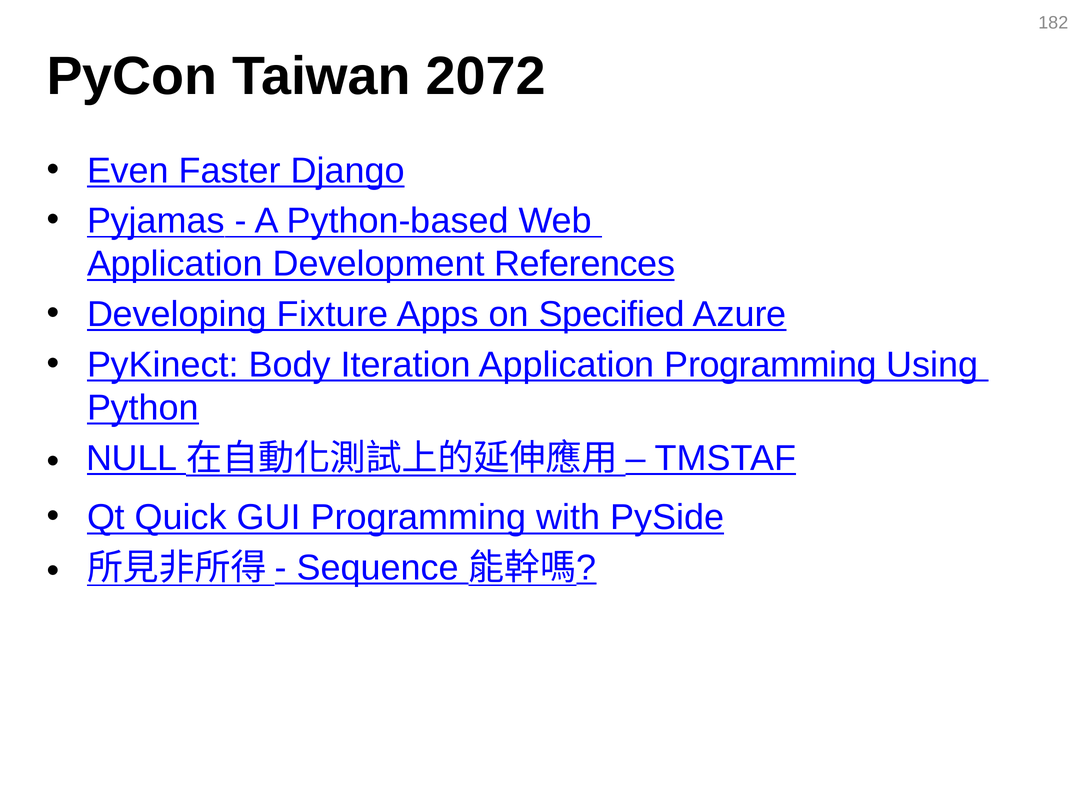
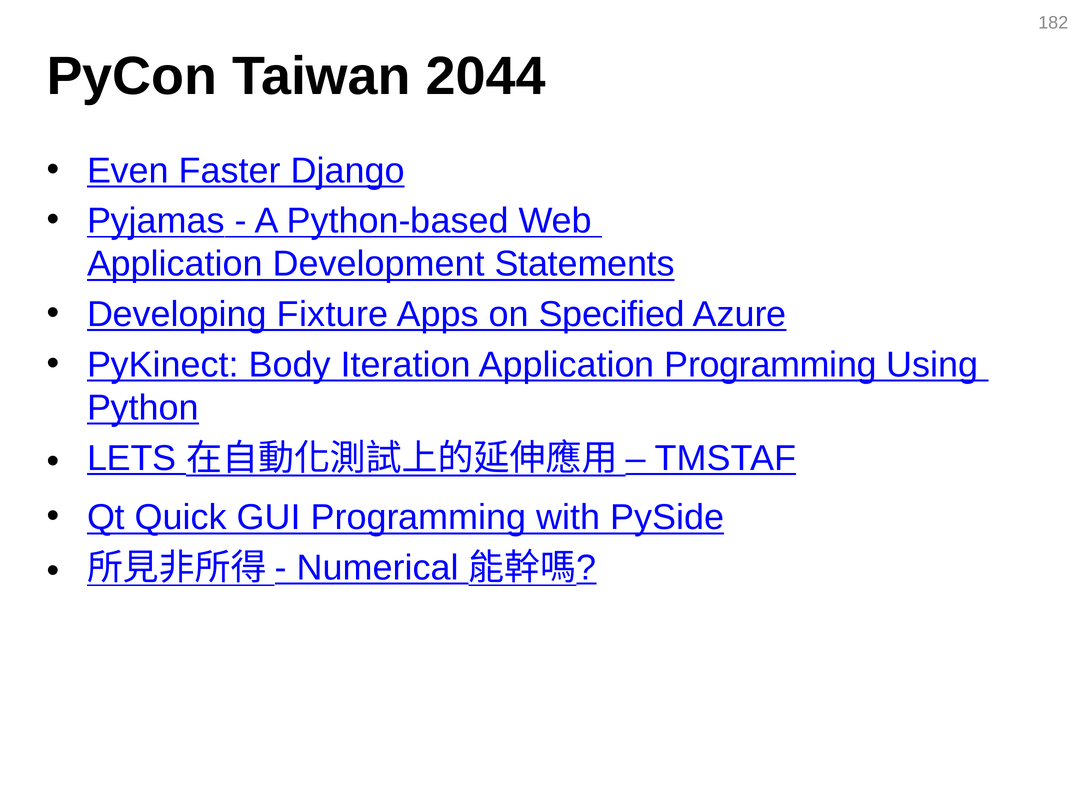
2072: 2072 -> 2044
References: References -> Statements
NULL: NULL -> LETS
Sequence: Sequence -> Numerical
